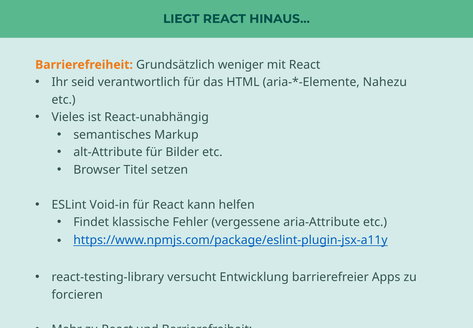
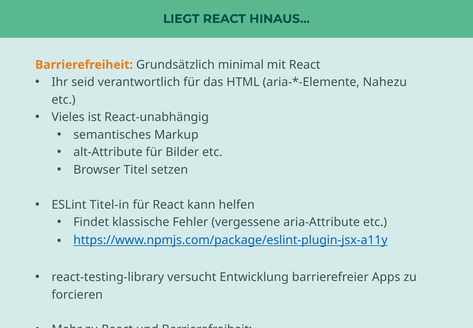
weniger: weniger -> minimal
Void-in: Void-in -> Titel-in
